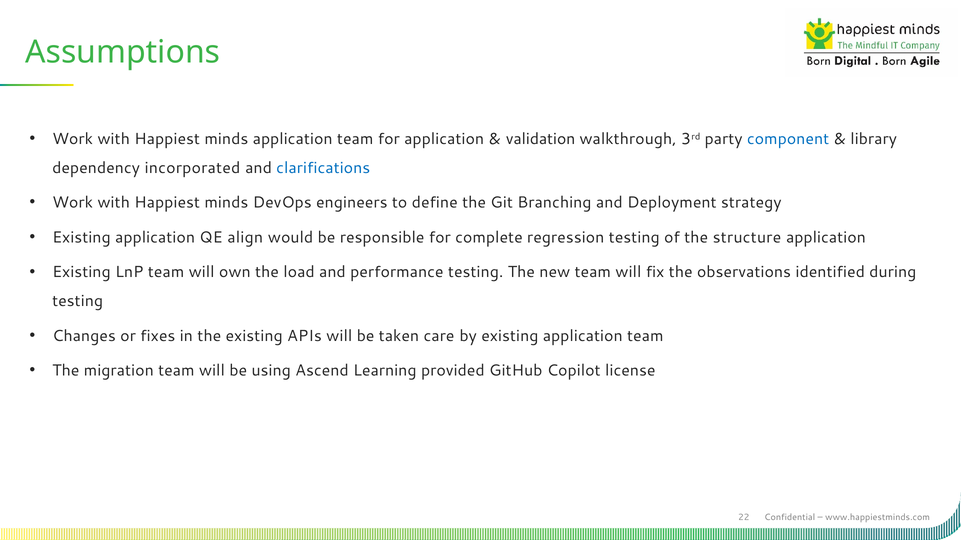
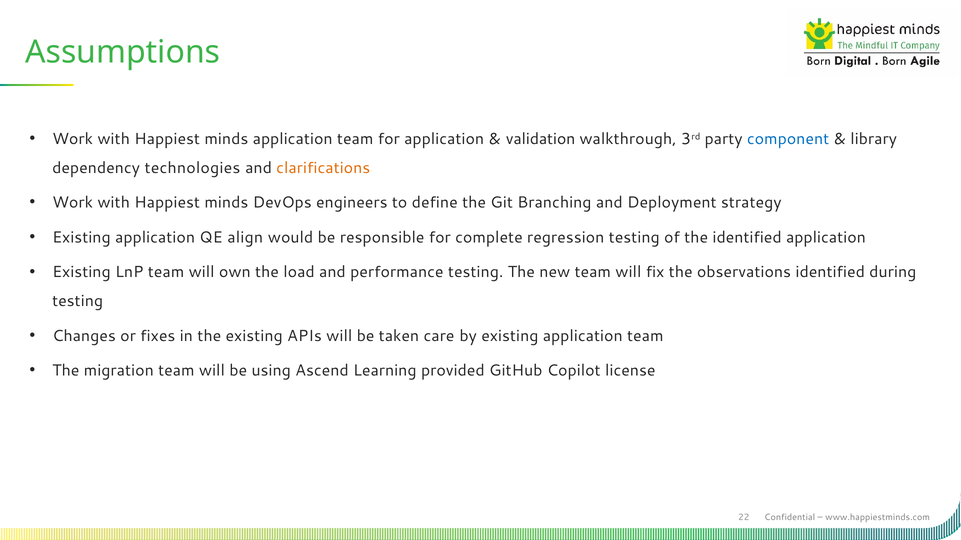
incorporated: incorporated -> technologies
clarifications colour: blue -> orange
the structure: structure -> identified
